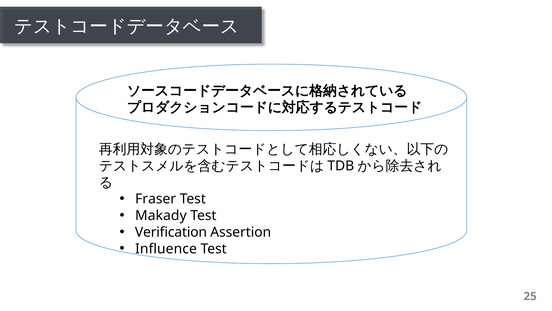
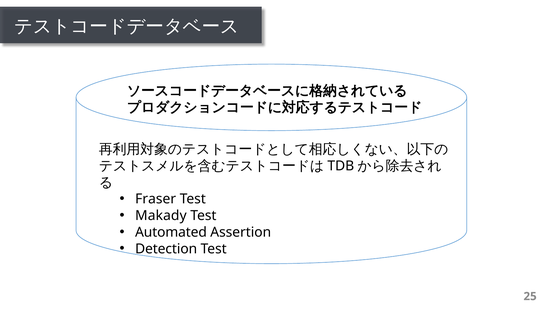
Veriﬁcation: Veriﬁcation -> Automated
Inﬂuence: Inﬂuence -> Detection
